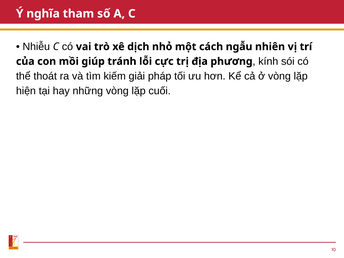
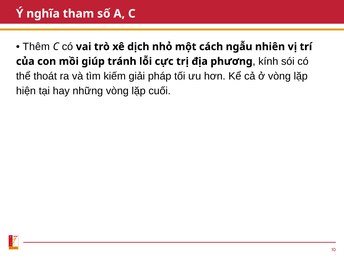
Nhiễu: Nhiễu -> Thêm
